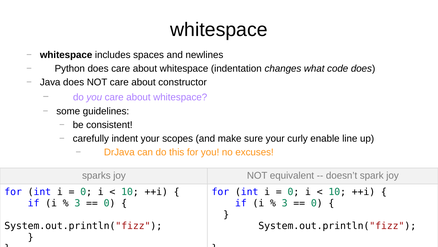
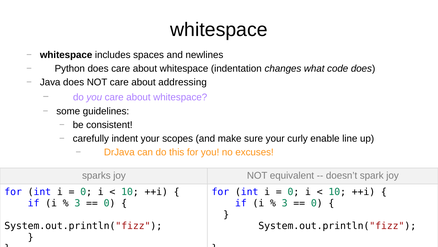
constructor: constructor -> addressing
